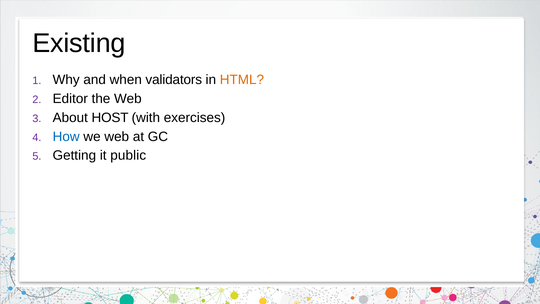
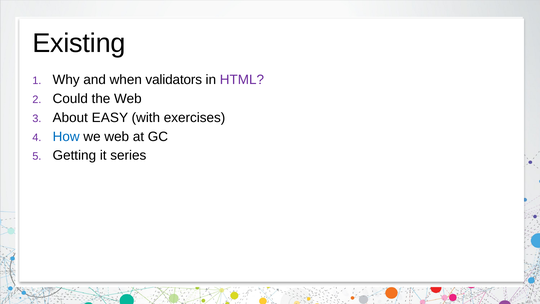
HTML colour: orange -> purple
Editor: Editor -> Could
HOST: HOST -> EASY
public: public -> series
